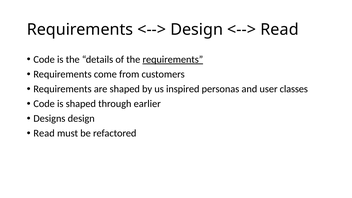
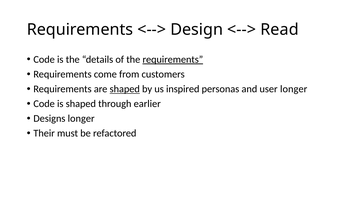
shaped at (125, 89) underline: none -> present
user classes: classes -> longer
Designs design: design -> longer
Read at (44, 133): Read -> Their
